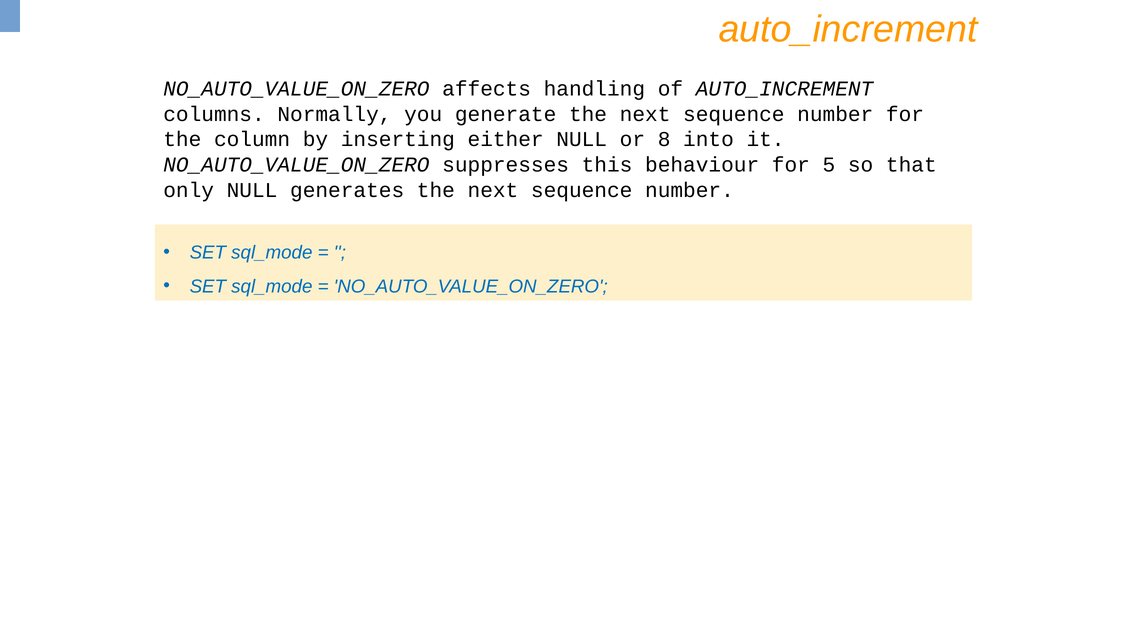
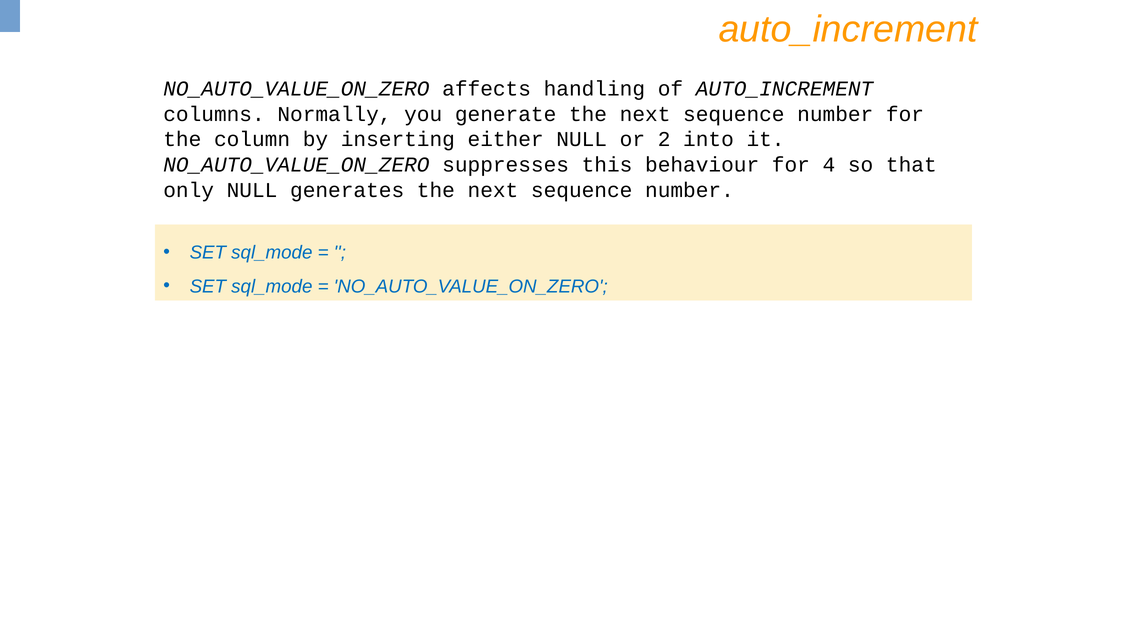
8: 8 -> 2
5: 5 -> 4
